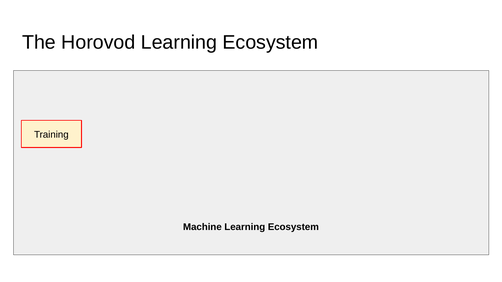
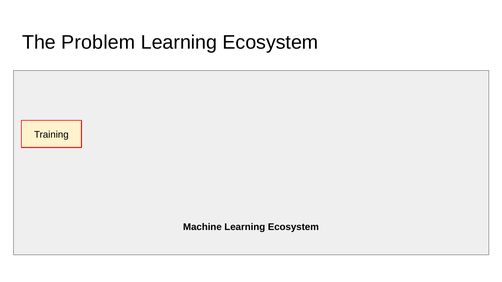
Horovod: Horovod -> Problem
